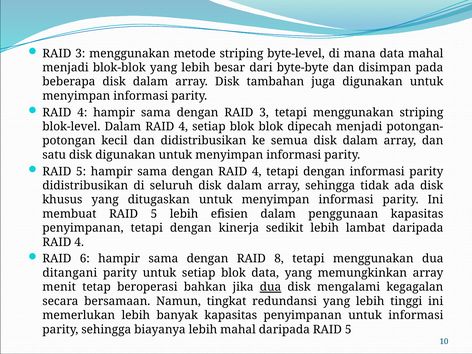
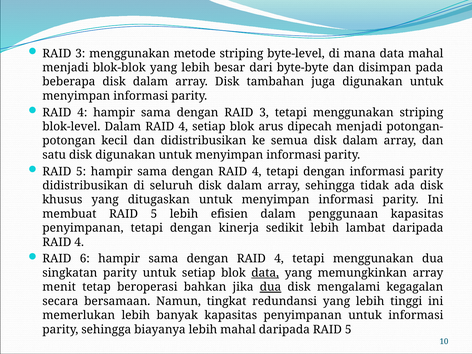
blok blok: blok -> arus
8 at (279, 259): 8 -> 4
ditangani: ditangani -> singkatan
data at (265, 273) underline: none -> present
